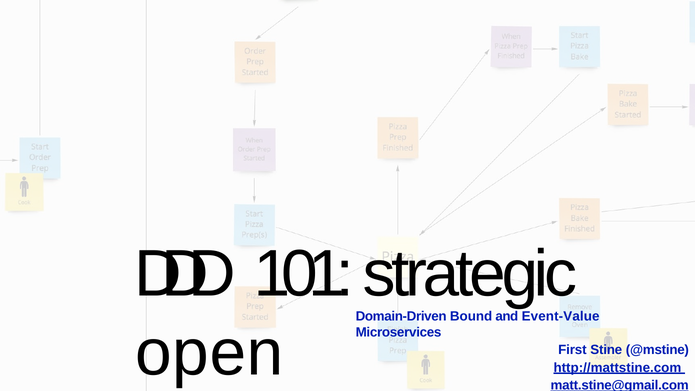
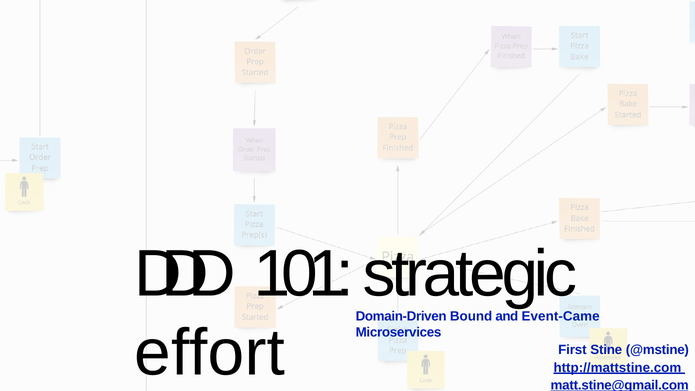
Event-Value: Event-Value -> Event-Came
open: open -> effort
